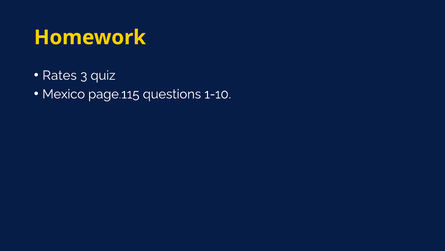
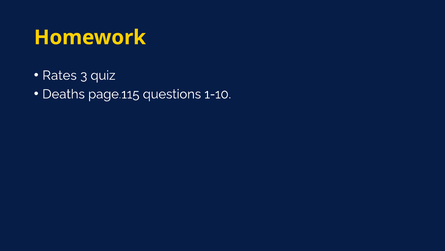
Mexico: Mexico -> Deaths
